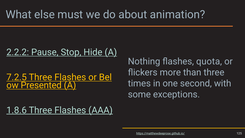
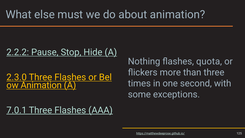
7.2.5: 7.2.5 -> 2.3.0
Presented at (41, 85): Presented -> Animation
1.8.6: 1.8.6 -> 7.0.1
